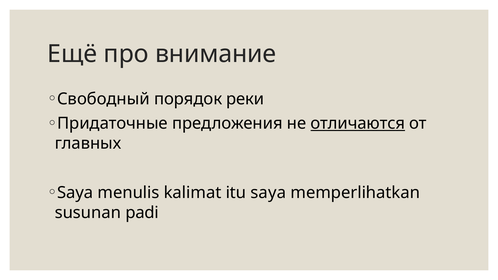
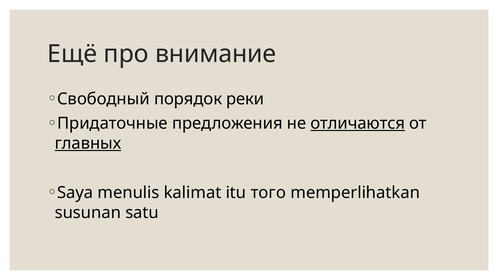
главных underline: none -> present
itu saya: saya -> того
padi: padi -> satu
